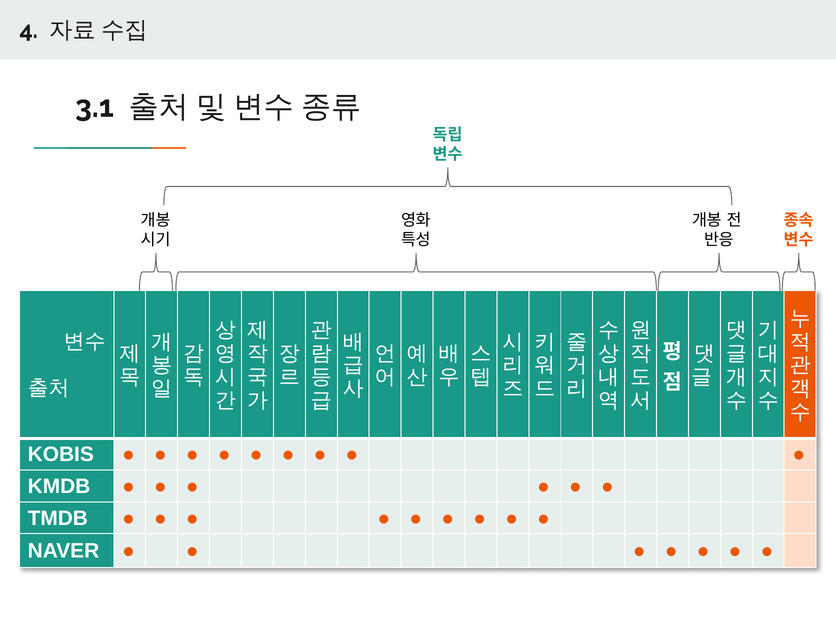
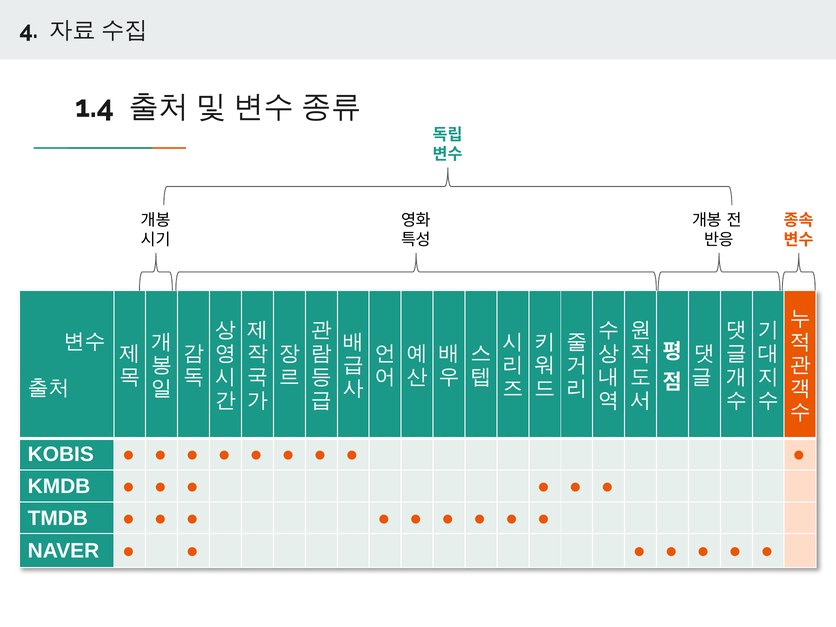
3.1: 3.1 -> 1.4
